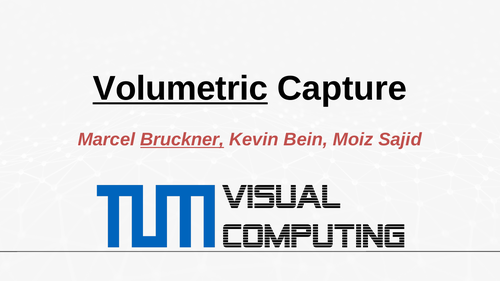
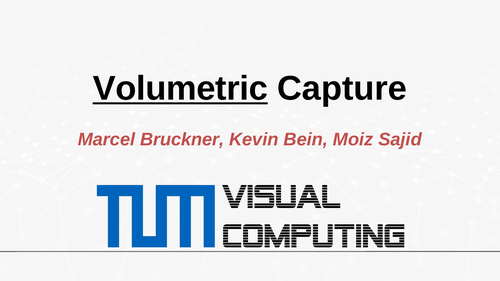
Bruckner underline: present -> none
